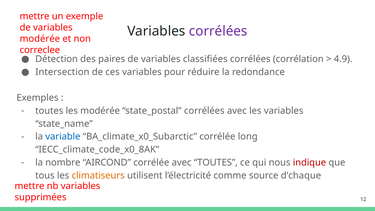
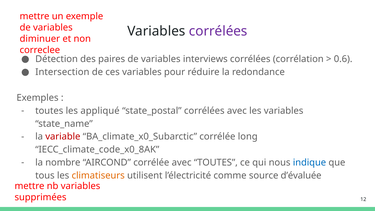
modérée at (40, 39): modérée -> diminuer
classifiées: classifiées -> interviews
4.9: 4.9 -> 0.6
les modérée: modérée -> appliqué
variable colour: blue -> red
indique colour: red -> blue
d’chaque: d’chaque -> d’évaluée
